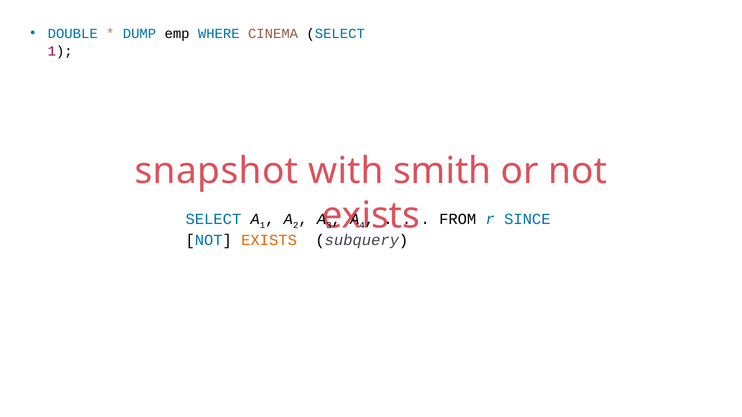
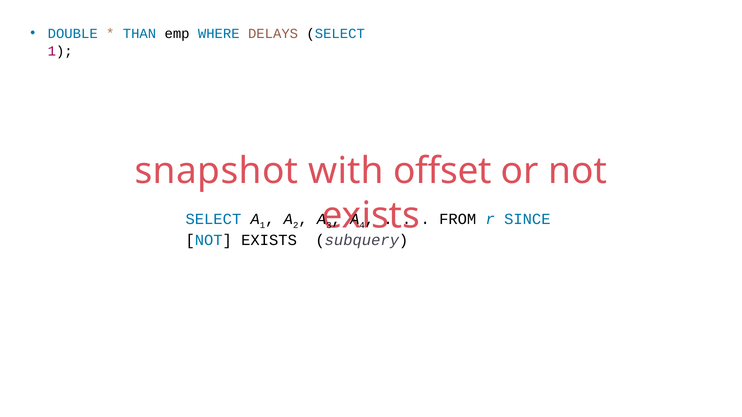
DUMP: DUMP -> THAN
CINEMA: CINEMA -> DELAYS
smith: smith -> offset
EXISTS at (269, 240) colour: orange -> black
